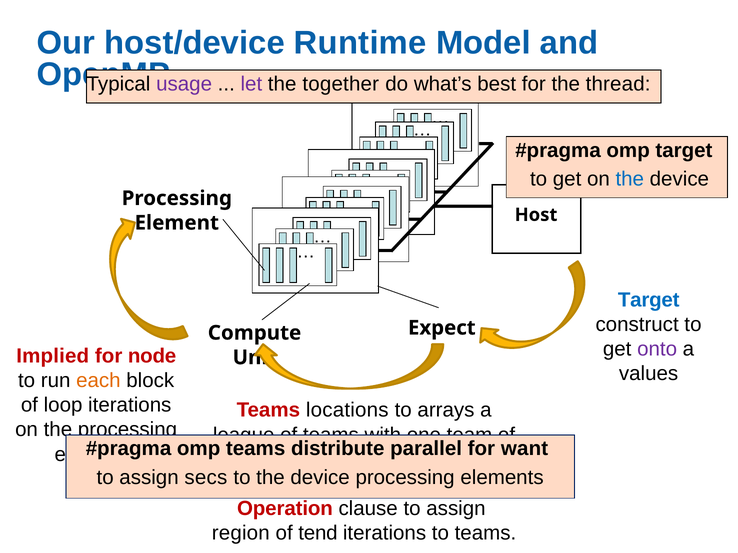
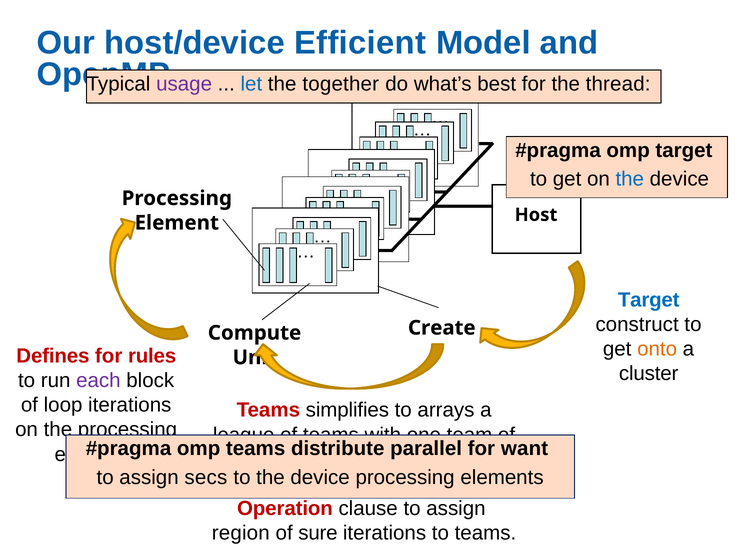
Runtime: Runtime -> Efficient
let colour: purple -> blue
Expect: Expect -> Create
onto colour: purple -> orange
Implied: Implied -> Defines
node: node -> rules
values: values -> cluster
each at (98, 381) colour: orange -> purple
locations: locations -> simplifies
tend: tend -> sure
